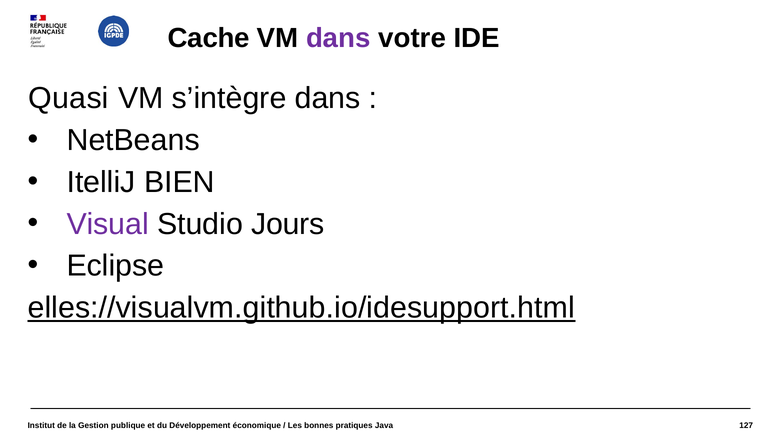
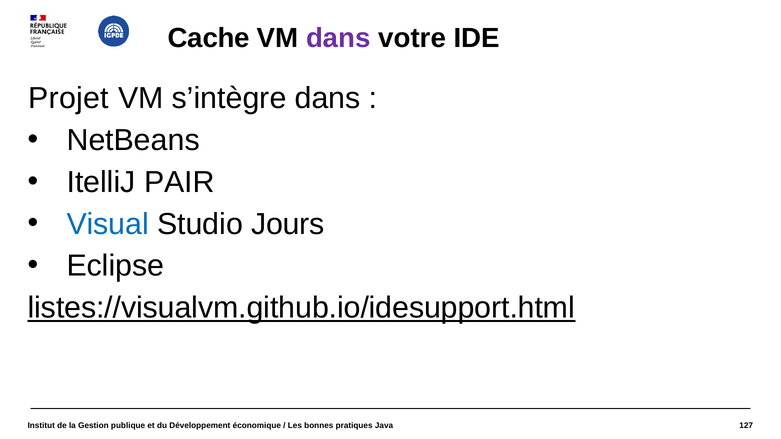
Quasi: Quasi -> Projet
BIEN: BIEN -> PAIR
Visual colour: purple -> blue
elles://visualvm.github.io/idesupport.html: elles://visualvm.github.io/idesupport.html -> listes://visualvm.github.io/idesupport.html
